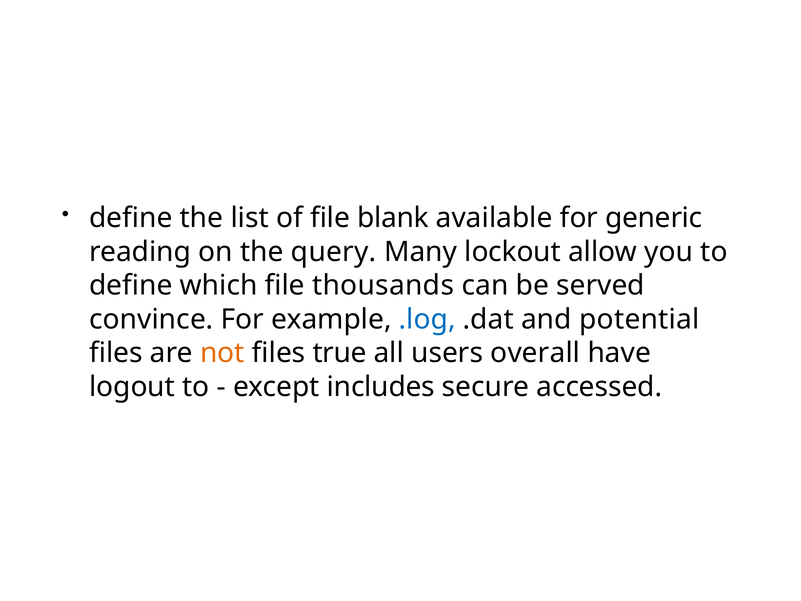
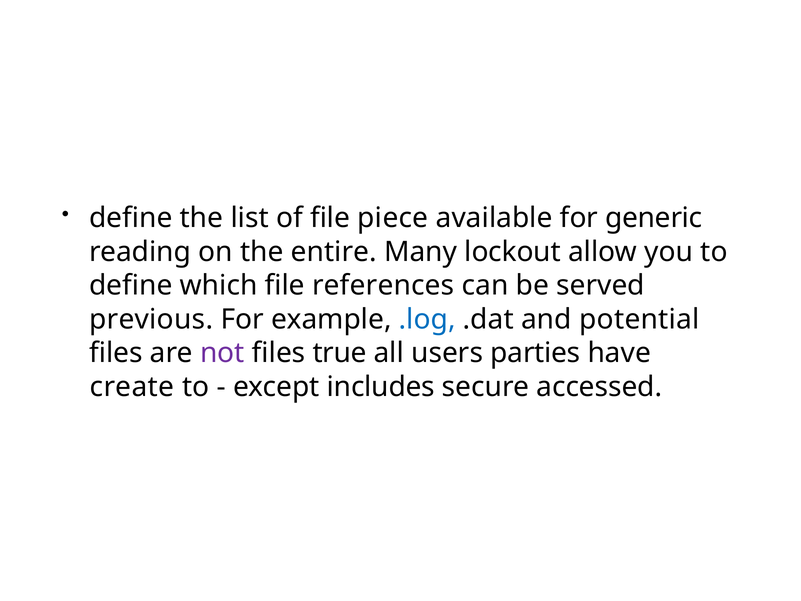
blank: blank -> piece
query: query -> entire
thousands: thousands -> references
convince: convince -> previous
not colour: orange -> purple
overall: overall -> parties
logout: logout -> create
